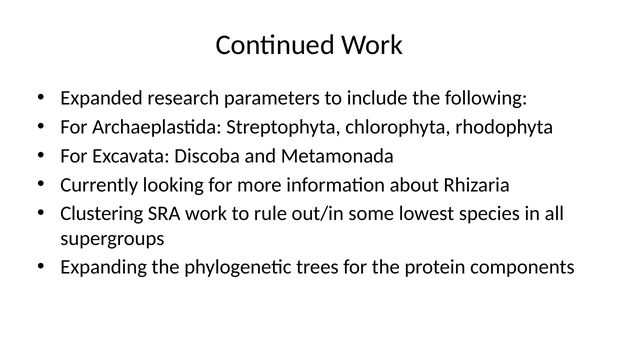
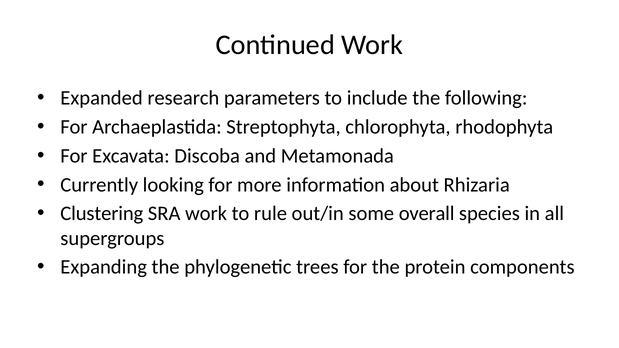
lowest: lowest -> overall
